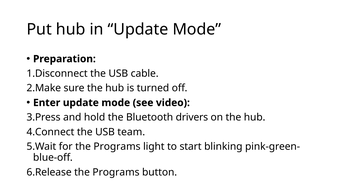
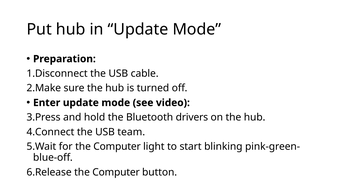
for the Programs: Programs -> Computer
Programs at (116, 172): Programs -> Computer
